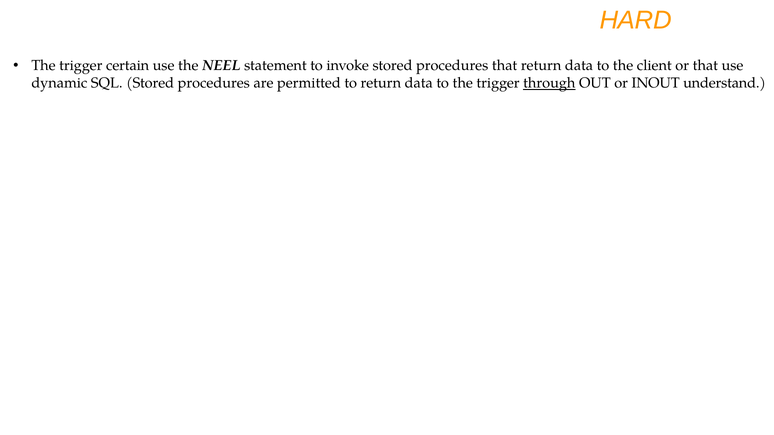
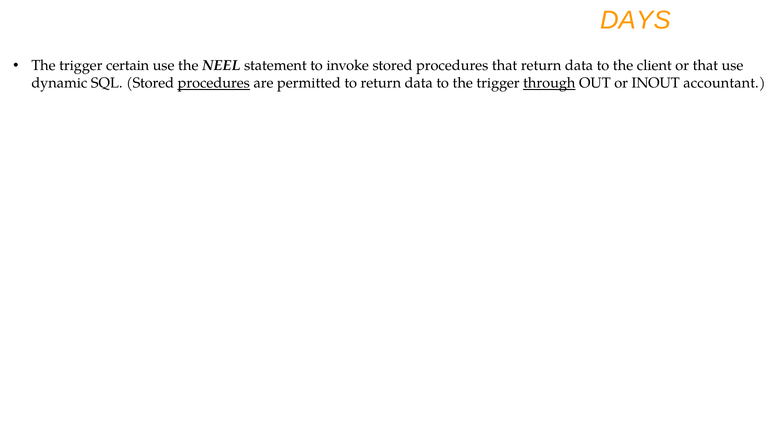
HARD: HARD -> DAYS
procedures at (214, 83) underline: none -> present
understand: understand -> accountant
